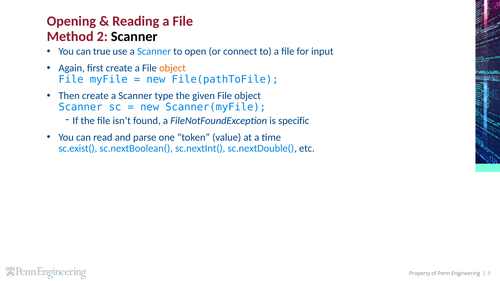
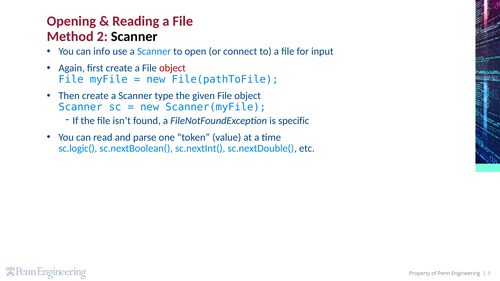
true: true -> info
object at (172, 68) colour: orange -> red
sc.exist(: sc.exist( -> sc.logic(
